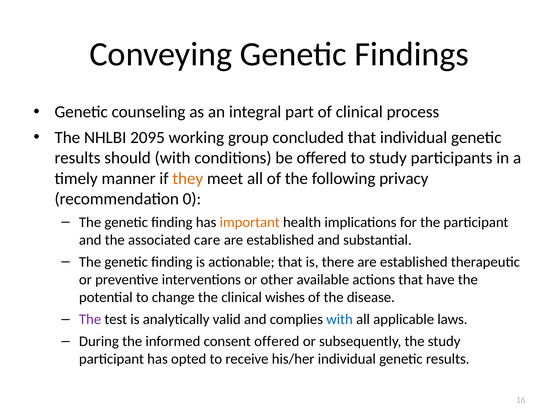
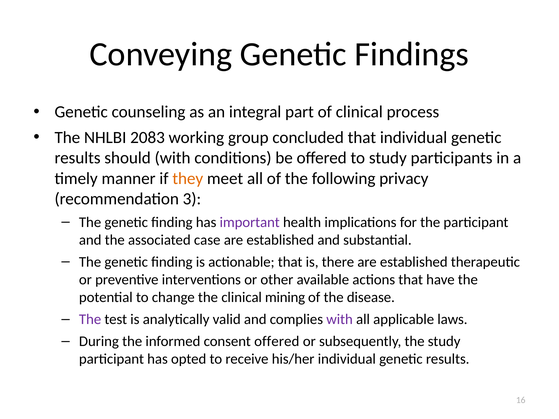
2095: 2095 -> 2083
0: 0 -> 3
important colour: orange -> purple
care: care -> case
wishes: wishes -> mining
with at (340, 319) colour: blue -> purple
